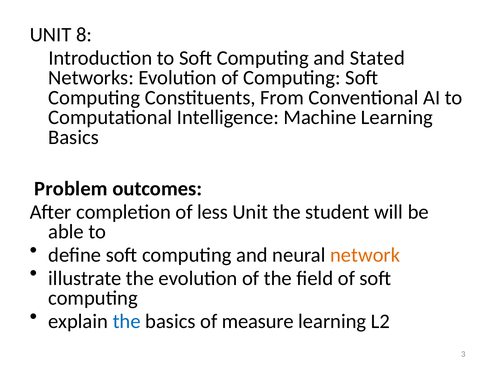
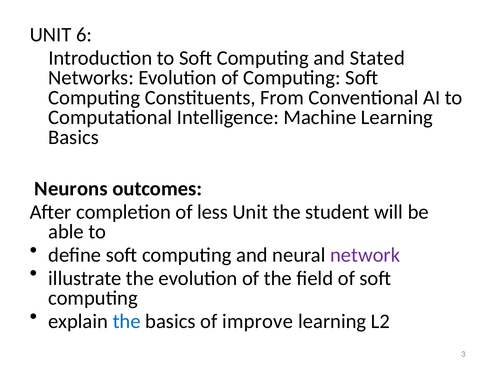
8: 8 -> 6
Problem: Problem -> Neurons
network colour: orange -> purple
measure: measure -> improve
